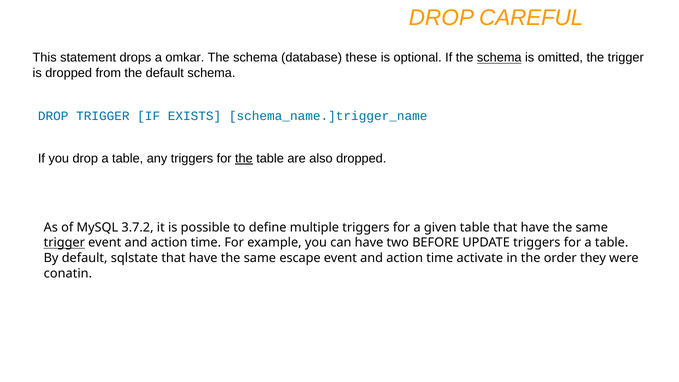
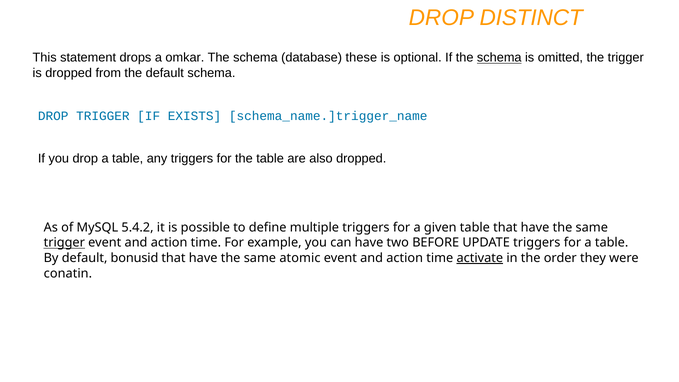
CAREFUL: CAREFUL -> DISTINCT
the at (244, 158) underline: present -> none
3.7.2: 3.7.2 -> 5.4.2
sqlstate: sqlstate -> bonusid
escape: escape -> atomic
activate underline: none -> present
